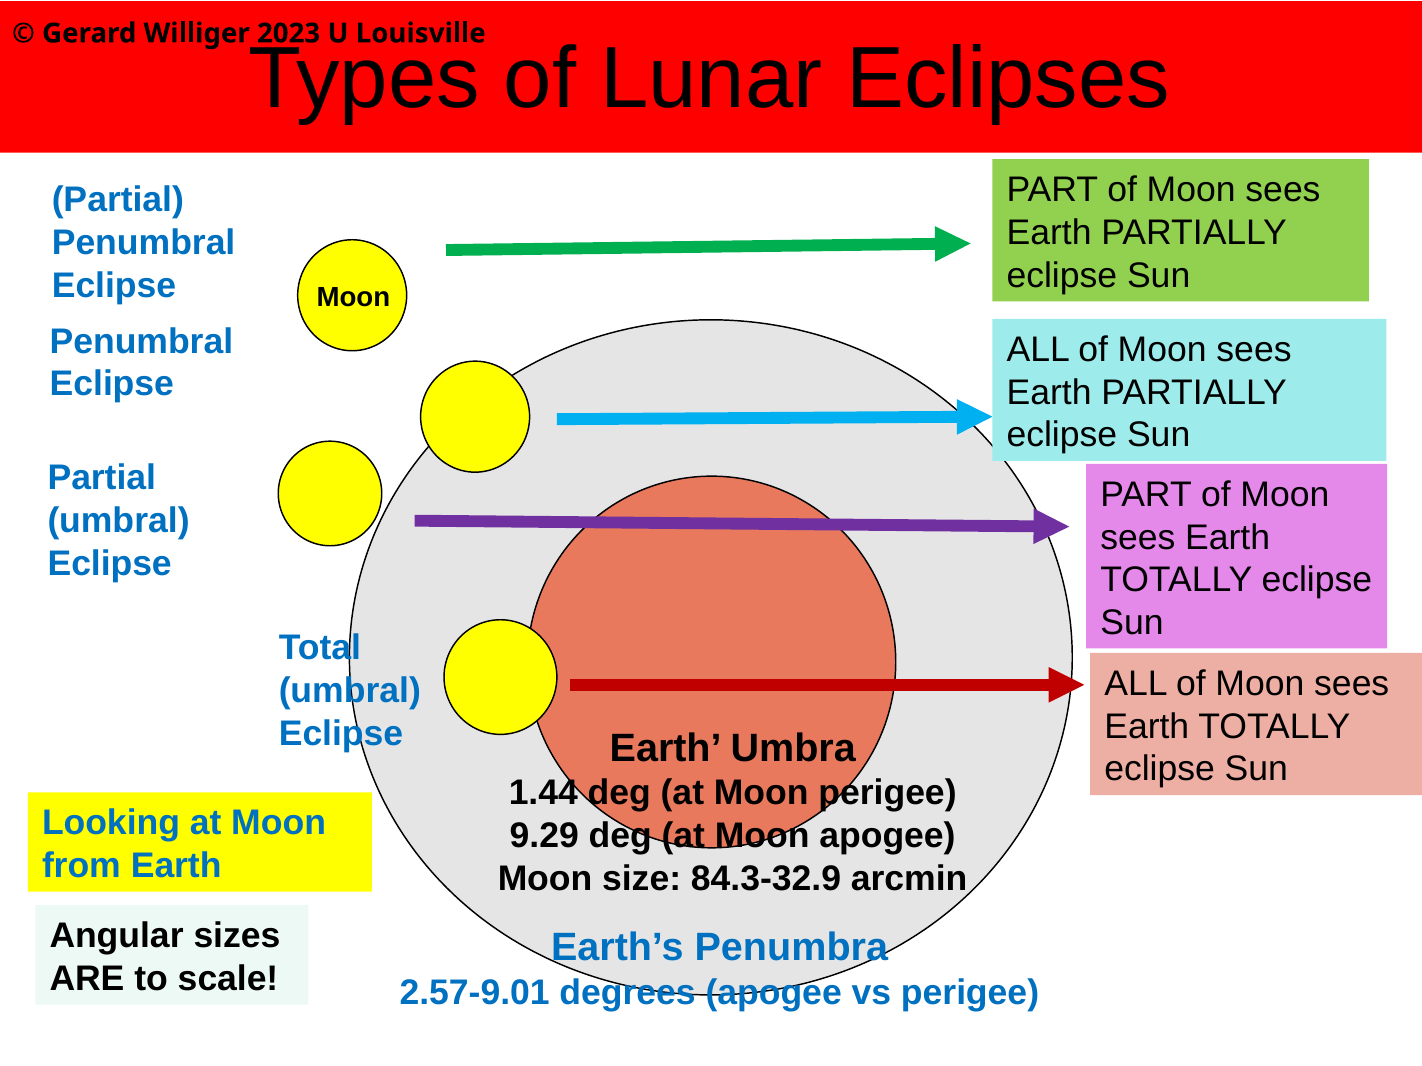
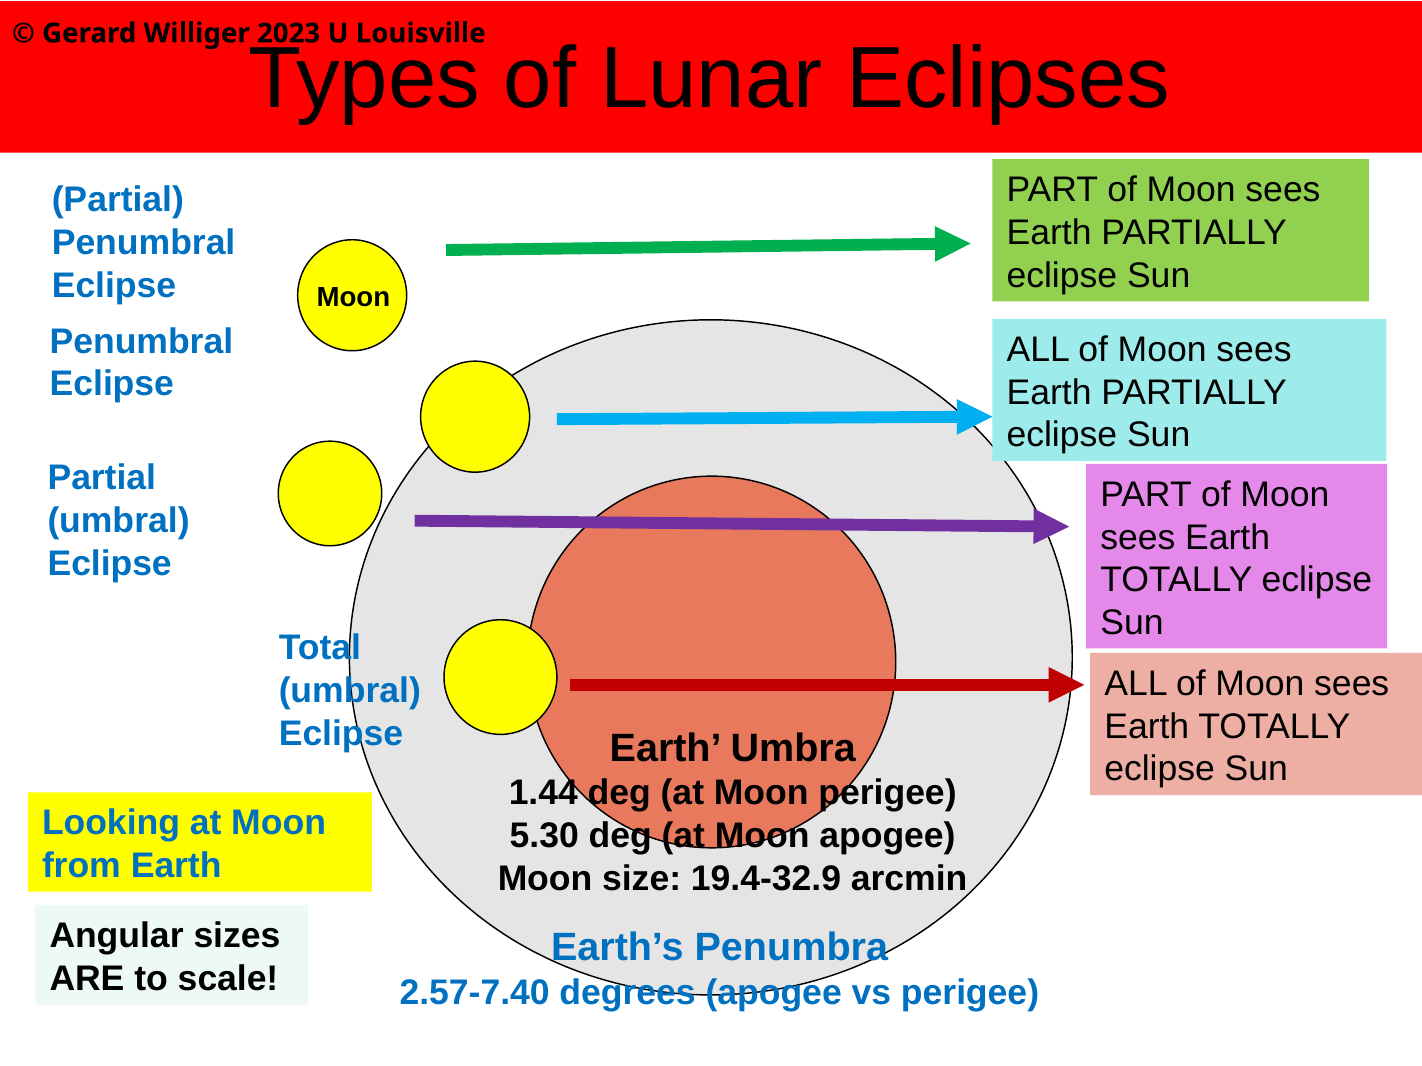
9.29: 9.29 -> 5.30
84.3-32.9: 84.3-32.9 -> 19.4-32.9
2.57-9.01: 2.57-9.01 -> 2.57-7.40
